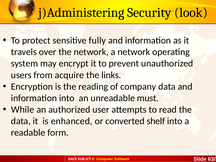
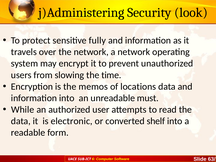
acquire: acquire -> slowing
links: links -> time
reading: reading -> memos
company: company -> locations
enhanced: enhanced -> electronic
